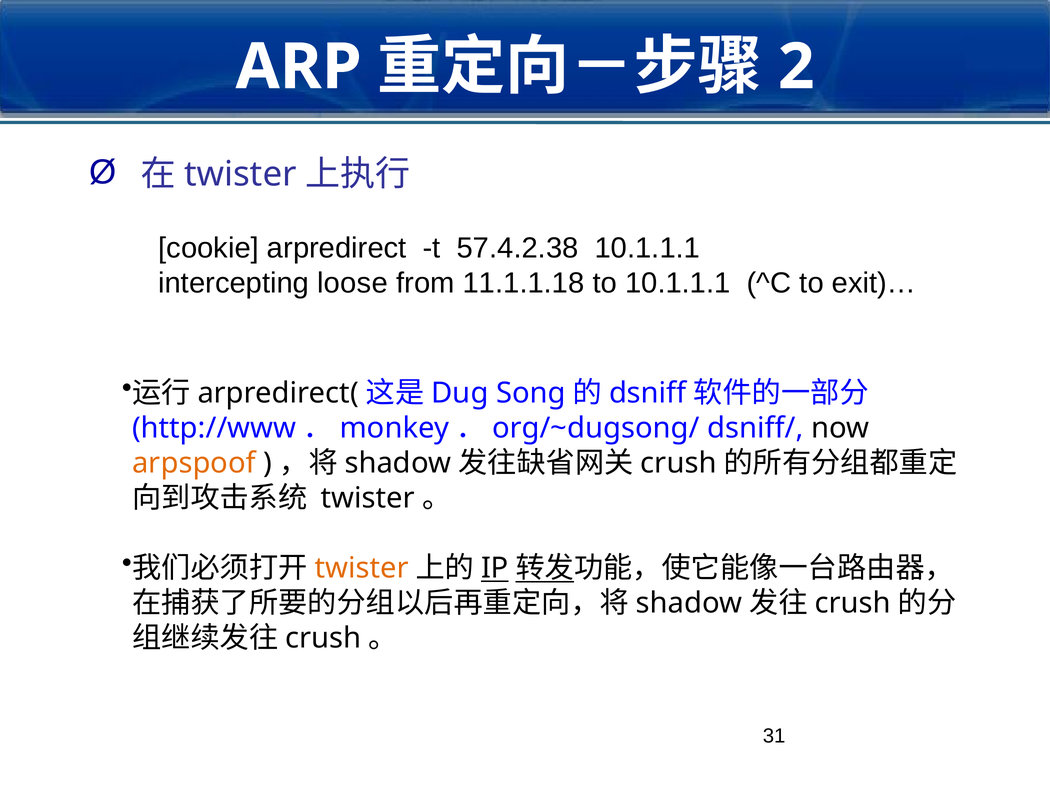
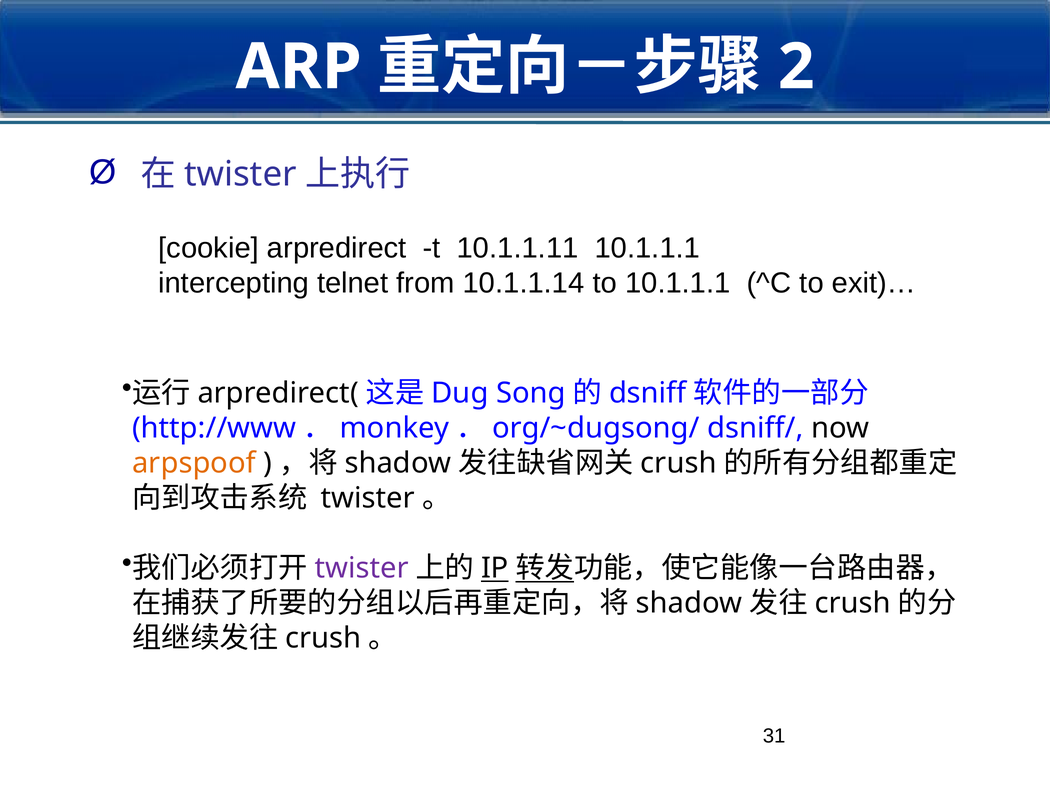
57.4.2.38: 57.4.2.38 -> 10.1.1.11
loose: loose -> telnet
11.1.1.18: 11.1.1.18 -> 10.1.1.14
twister at (362, 568) colour: orange -> purple
